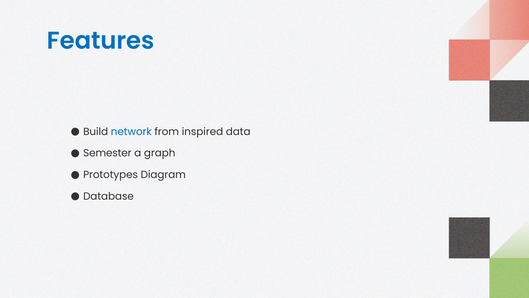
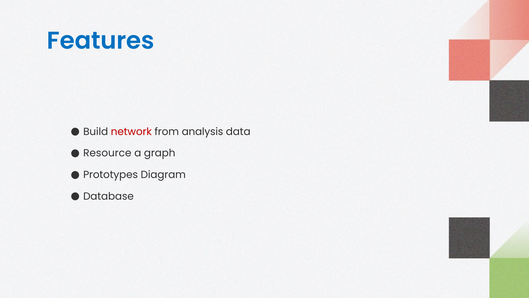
network colour: blue -> red
inspired: inspired -> analysis
Semester: Semester -> Resource
